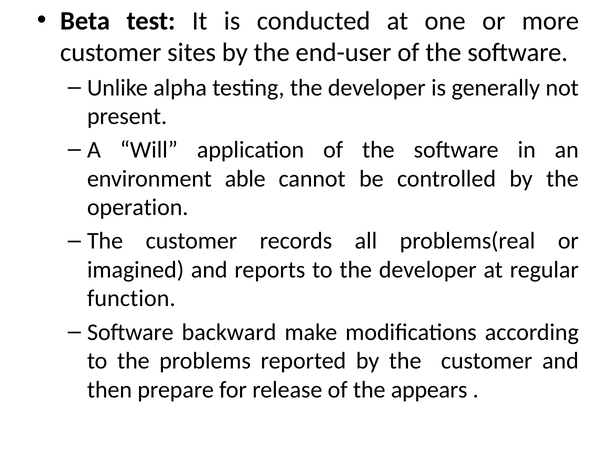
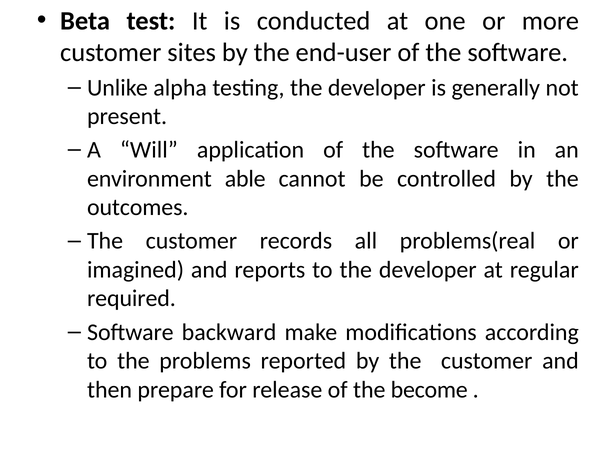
operation: operation -> outcomes
function: function -> required
appears: appears -> become
